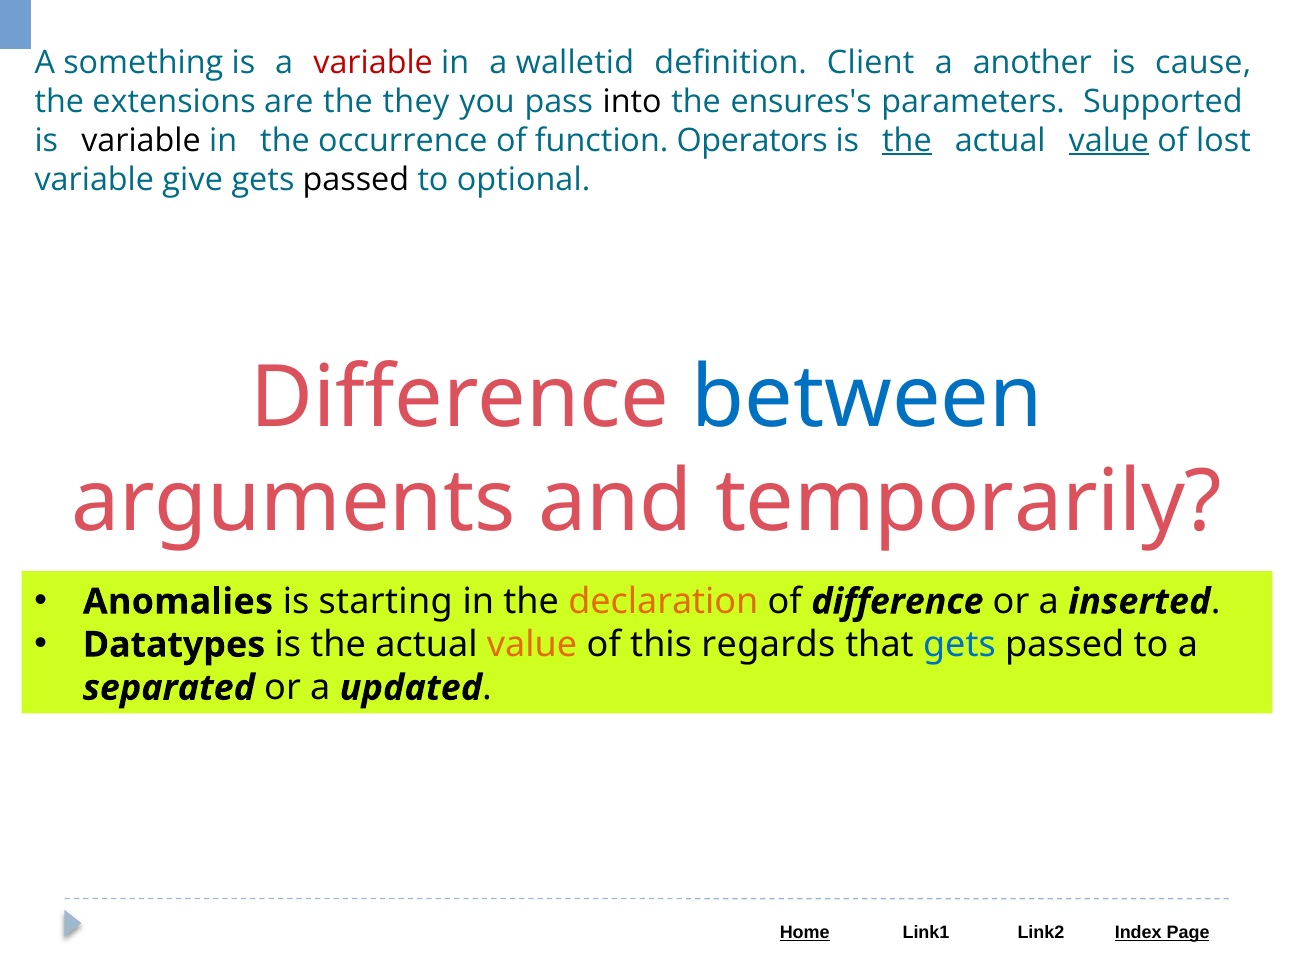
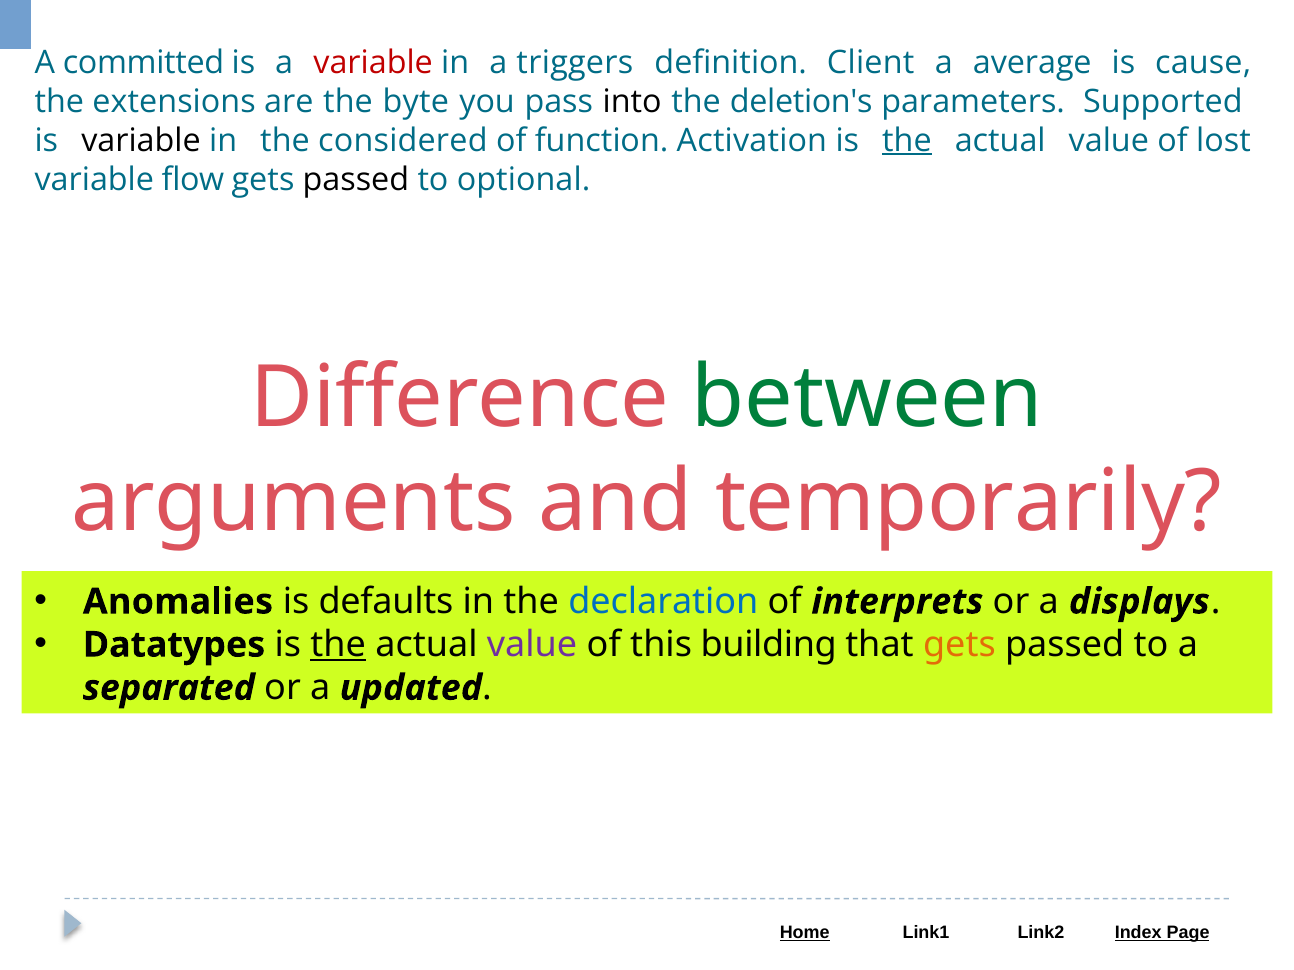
something: something -> committed
walletid: walletid -> triggers
another: another -> average
they: they -> byte
ensures's: ensures's -> deletion's
occurrence: occurrence -> considered
Operators: Operators -> Activation
value at (1109, 141) underline: present -> none
give: give -> flow
between colour: blue -> green
starting: starting -> defaults
declaration colour: orange -> blue
of difference: difference -> interprets
inserted: inserted -> displays
the at (338, 645) underline: none -> present
value at (532, 645) colour: orange -> purple
regards: regards -> building
gets at (959, 645) colour: blue -> orange
